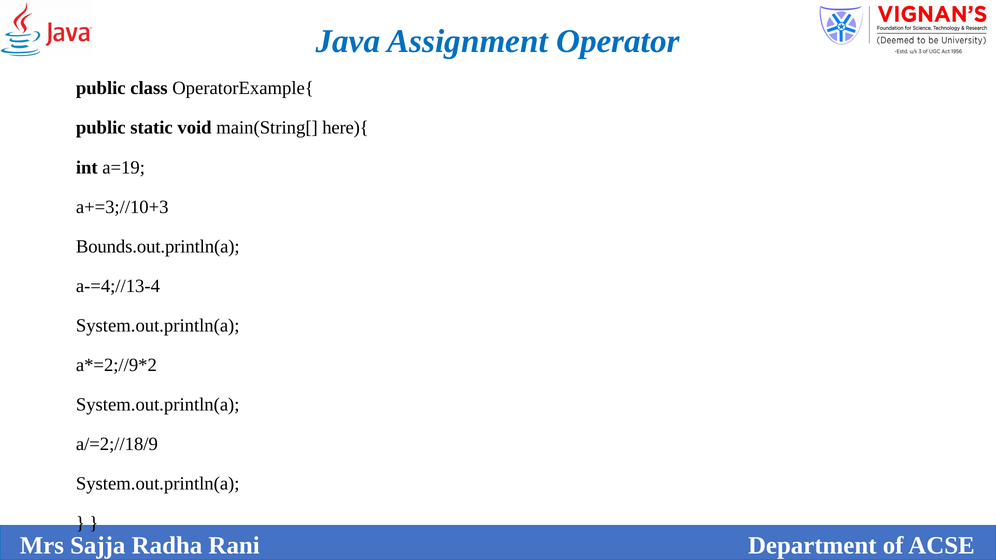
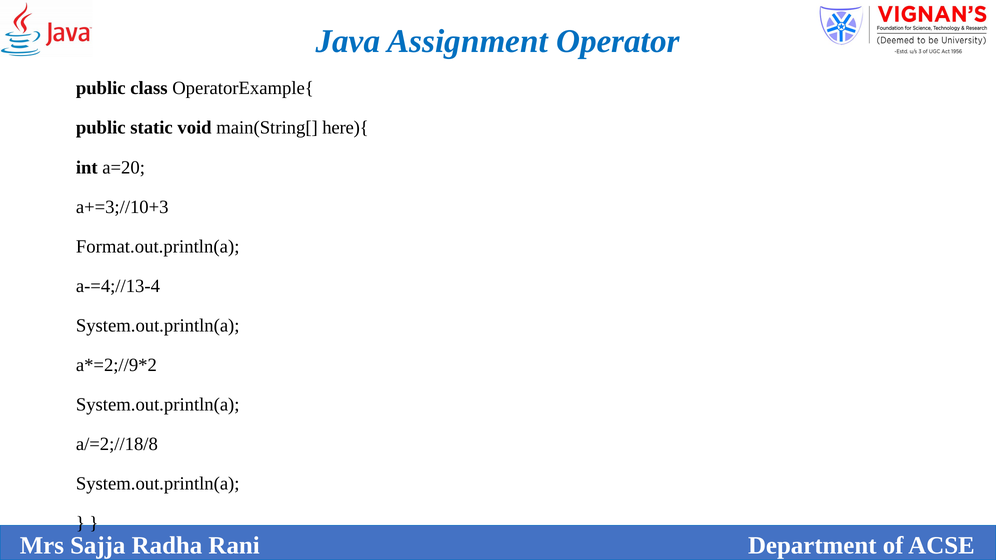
a=19: a=19 -> a=20
Bounds.out.println(a: Bounds.out.println(a -> Format.out.println(a
a/=2;//18/9: a/=2;//18/9 -> a/=2;//18/8
